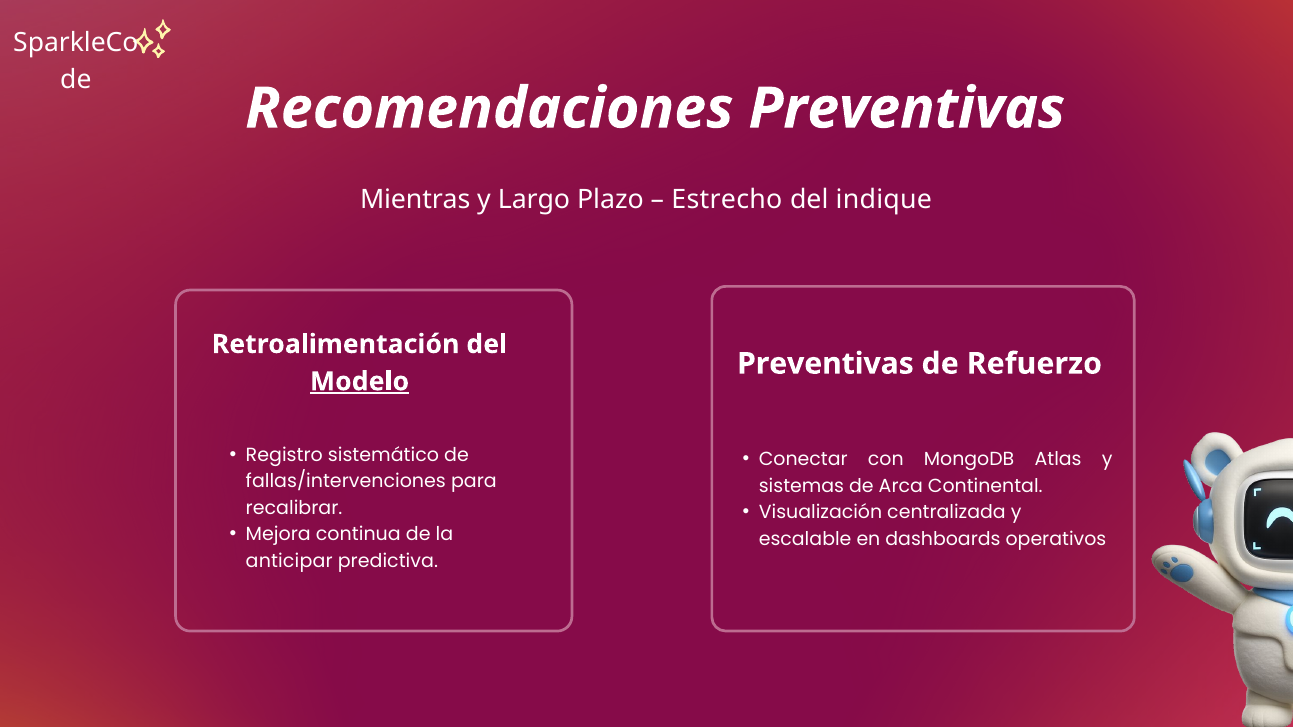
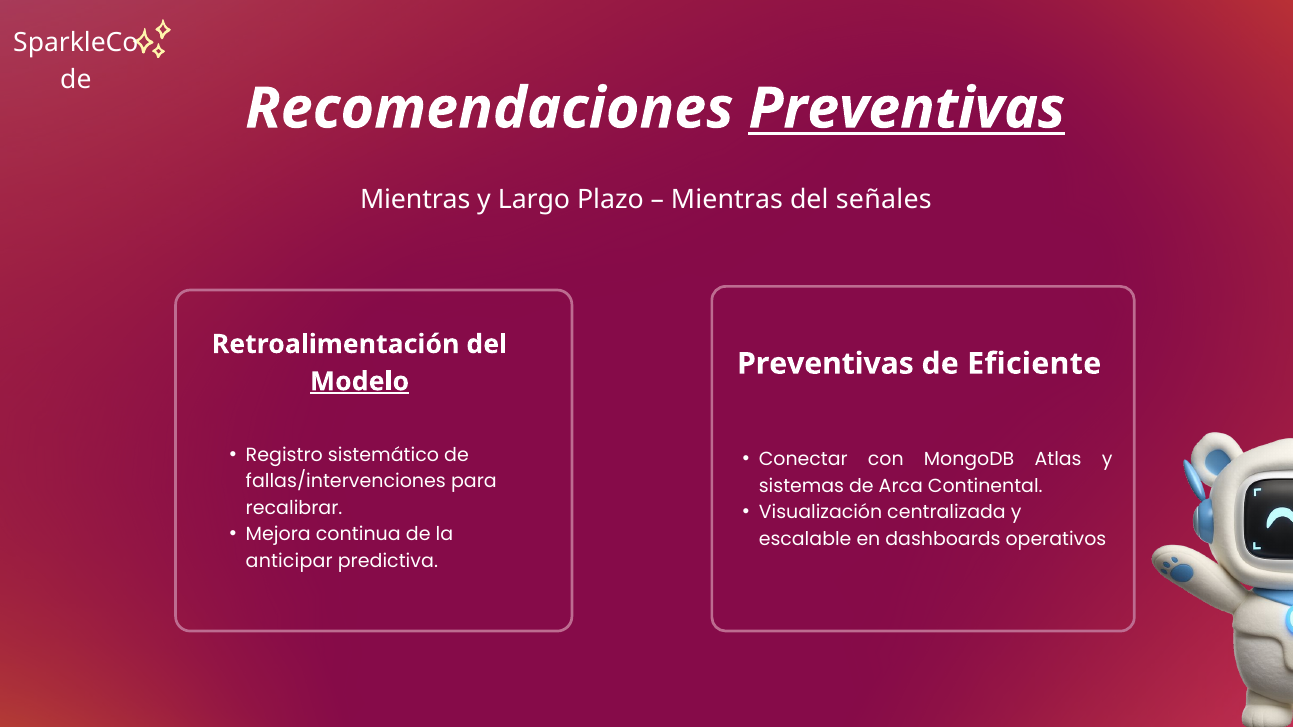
Preventivas at (907, 109) underline: none -> present
Estrecho at (727, 200): Estrecho -> Mientras
indique: indique -> señales
Refuerzo: Refuerzo -> Eficiente
